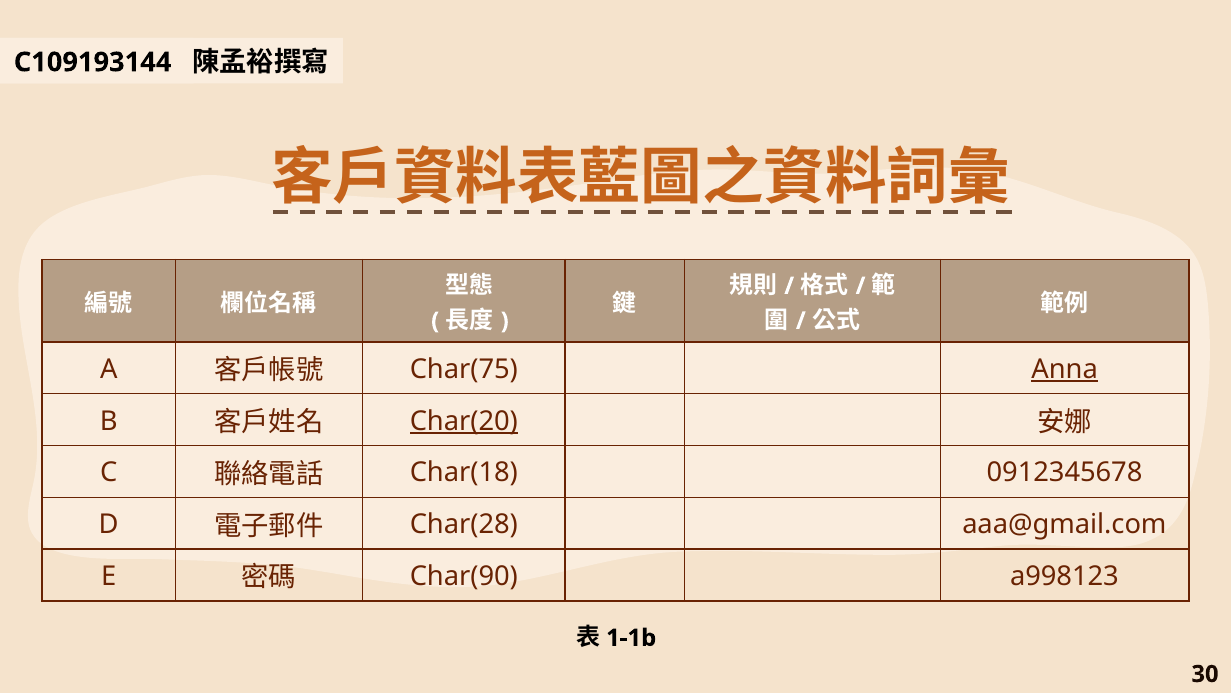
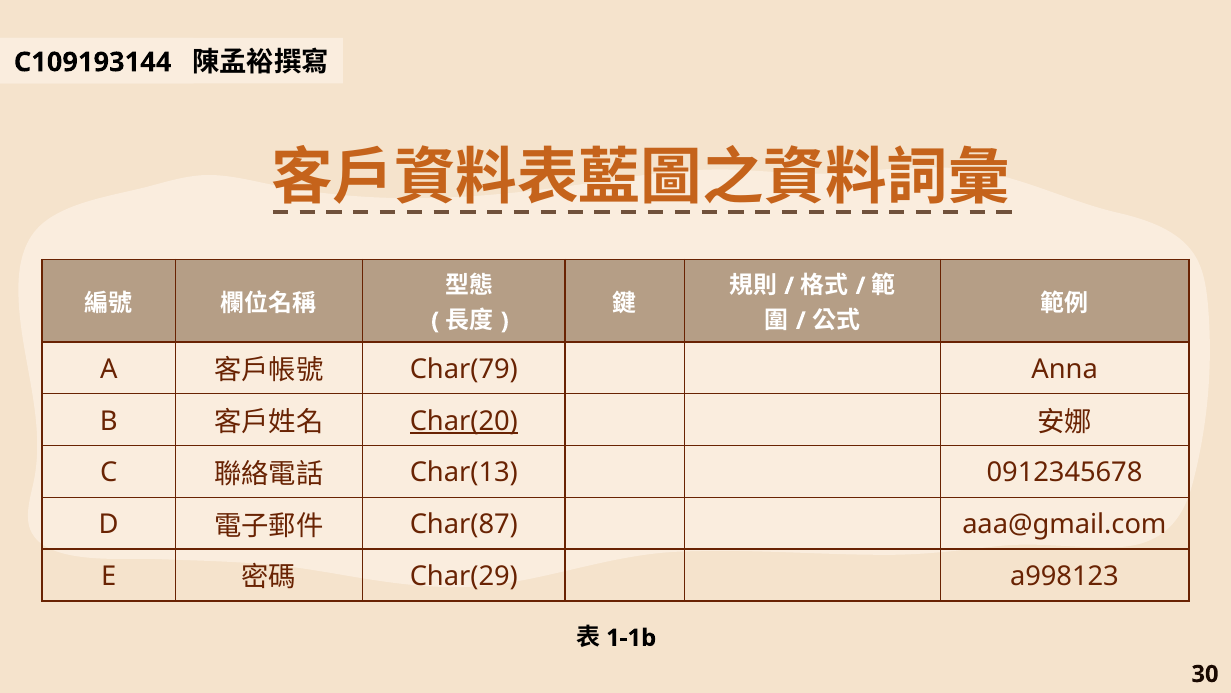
Char(75: Char(75 -> Char(79
Anna underline: present -> none
Char(18: Char(18 -> Char(13
Char(28: Char(28 -> Char(87
Char(90: Char(90 -> Char(29
